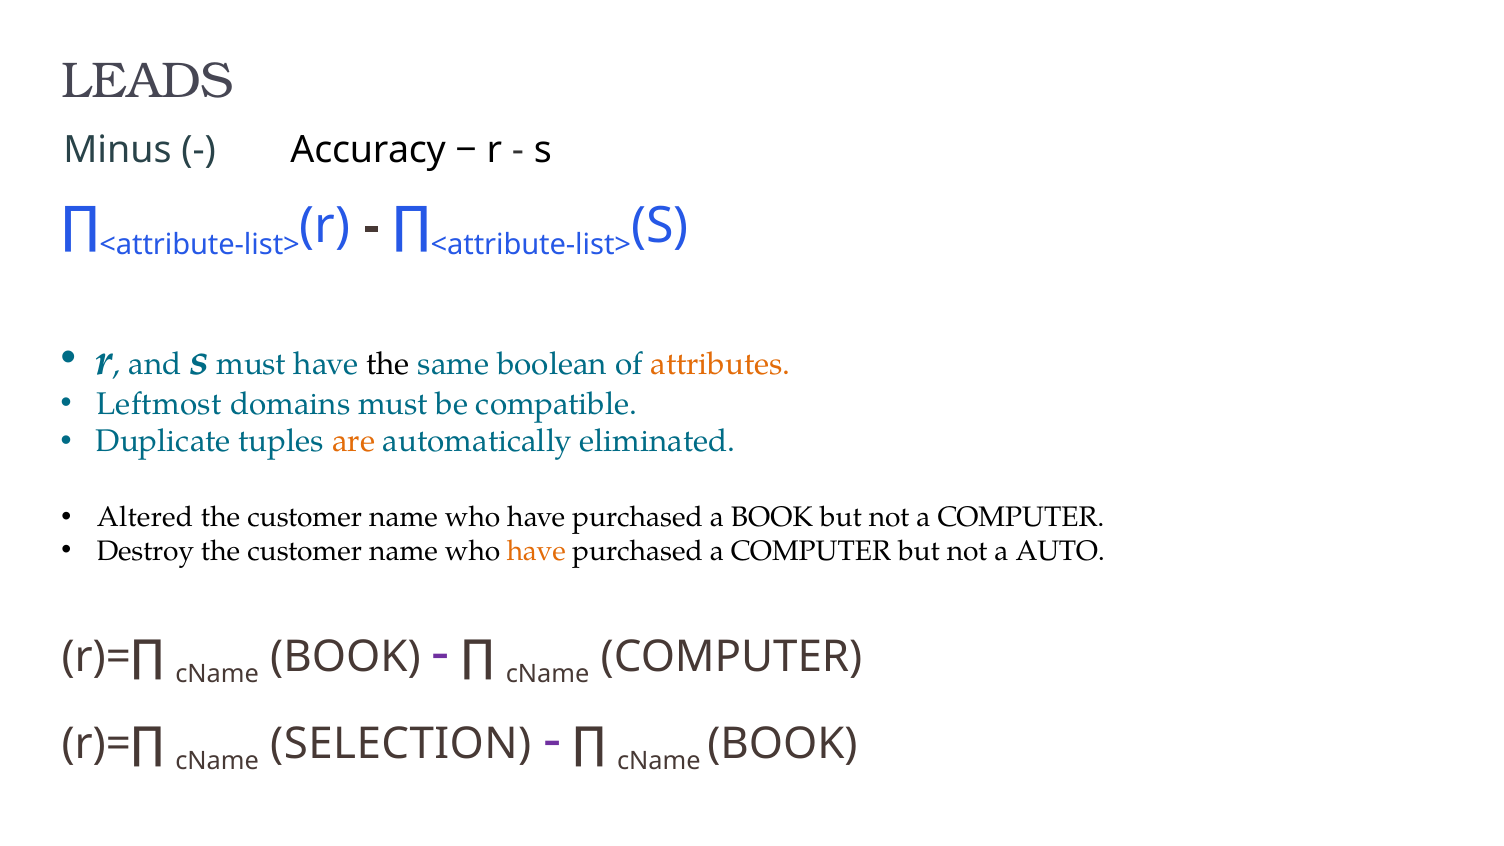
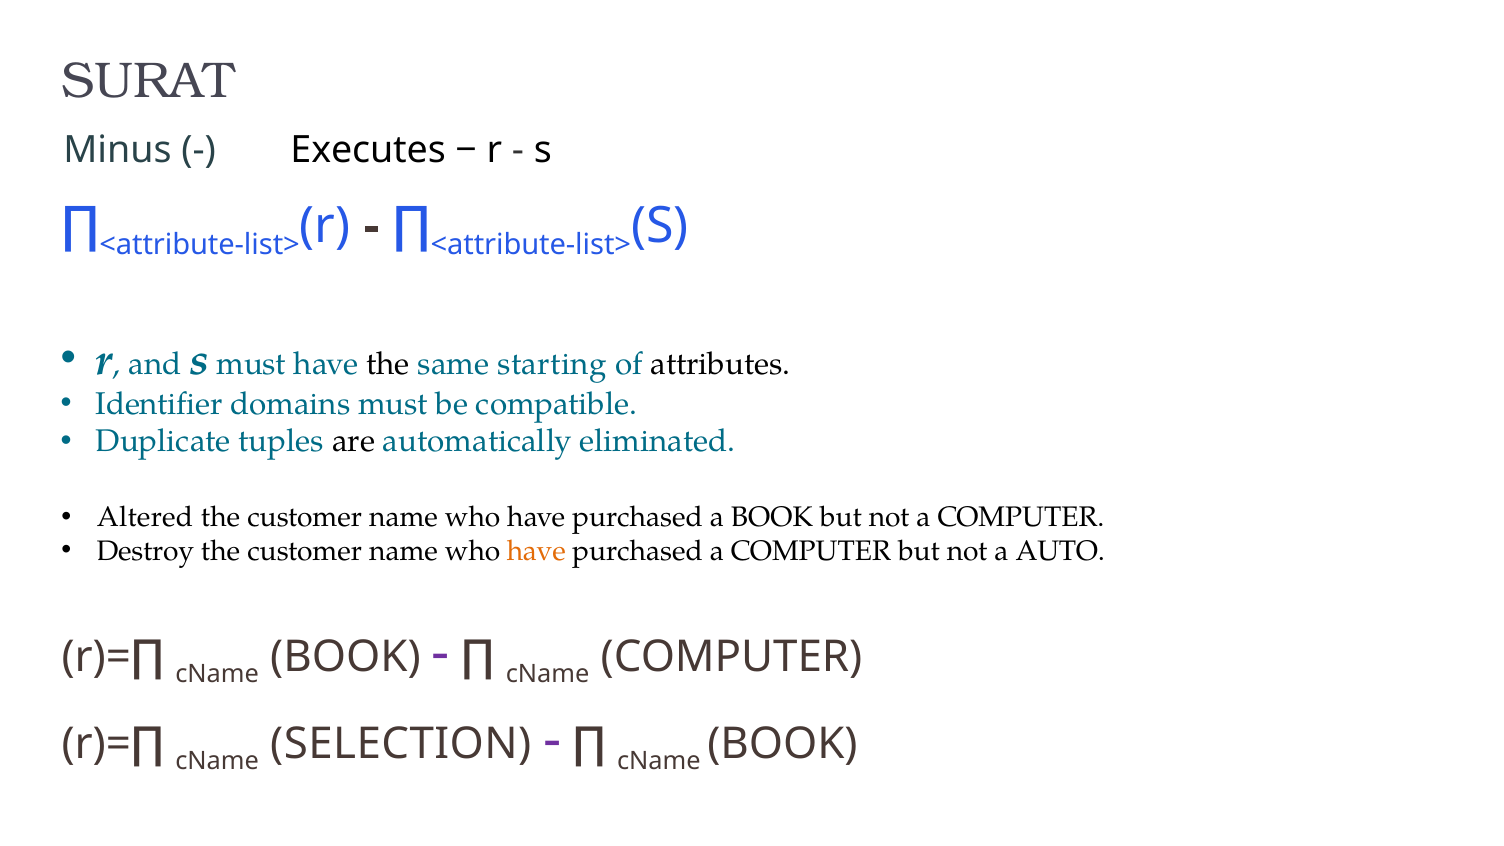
LEADS: LEADS -> SURAT
Accuracy: Accuracy -> Executes
boolean: boolean -> starting
attributes colour: orange -> black
Leftmost: Leftmost -> Identifier
are colour: orange -> black
